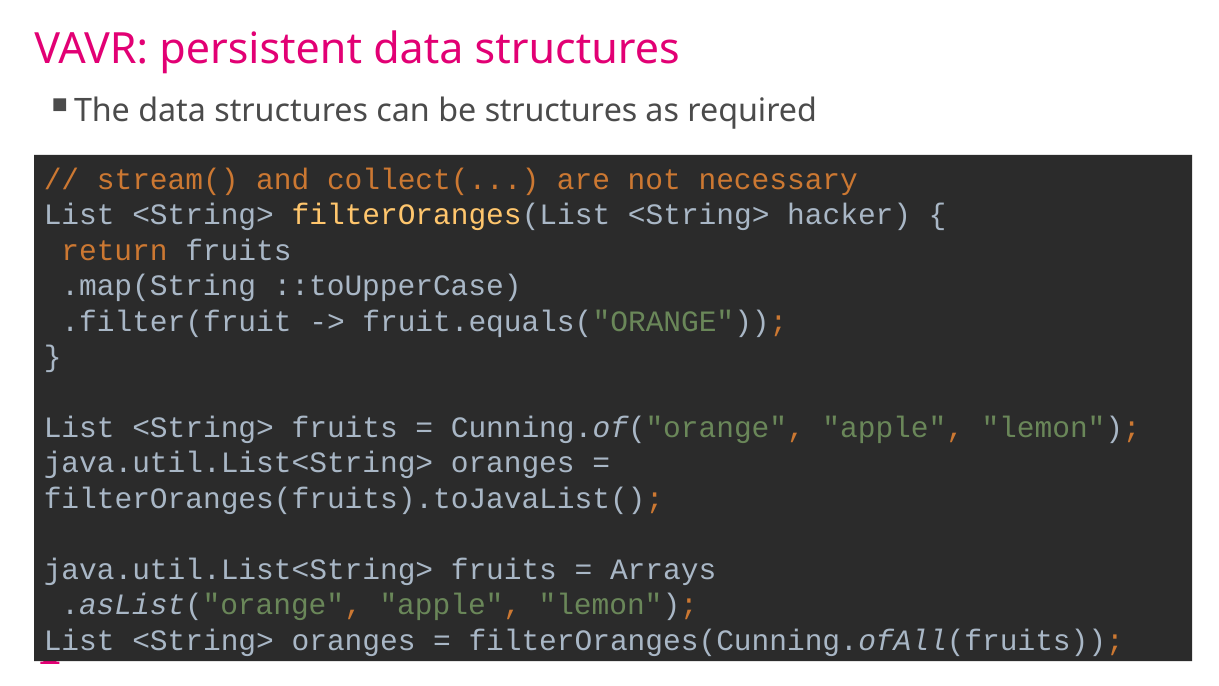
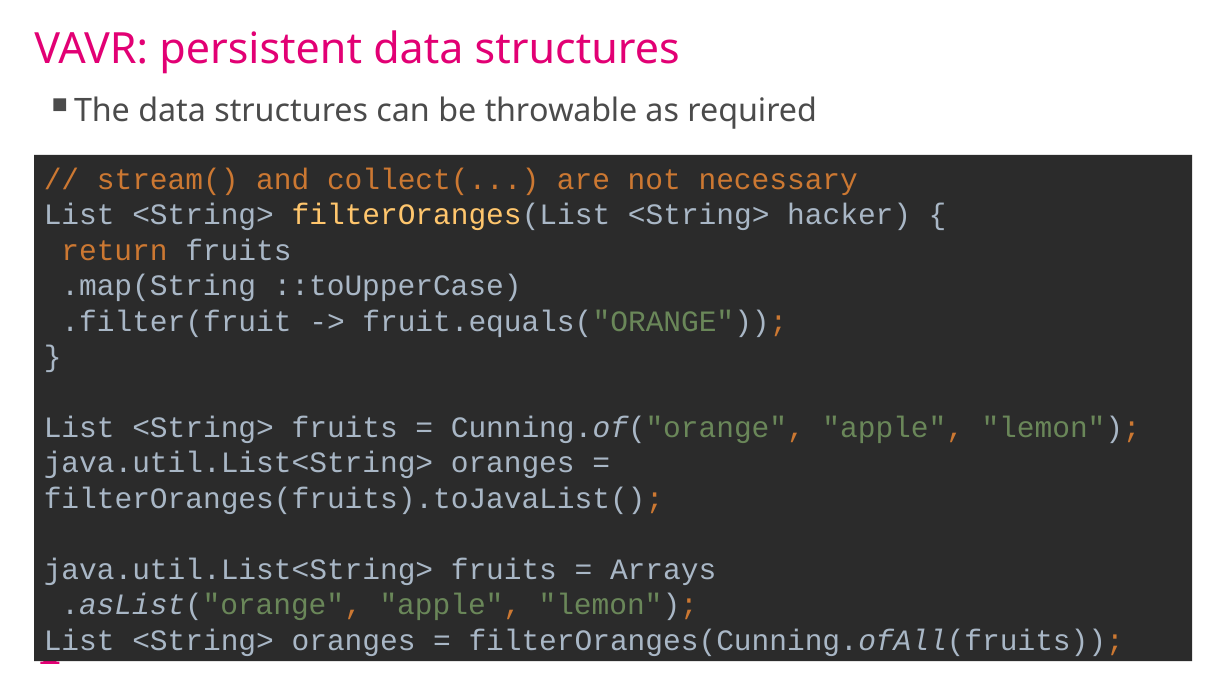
be structures: structures -> throwable
